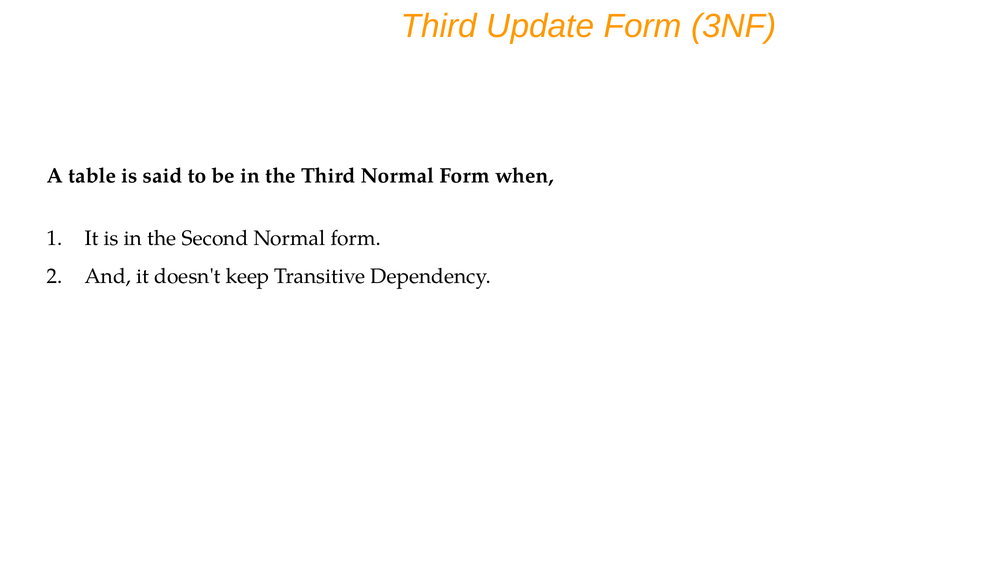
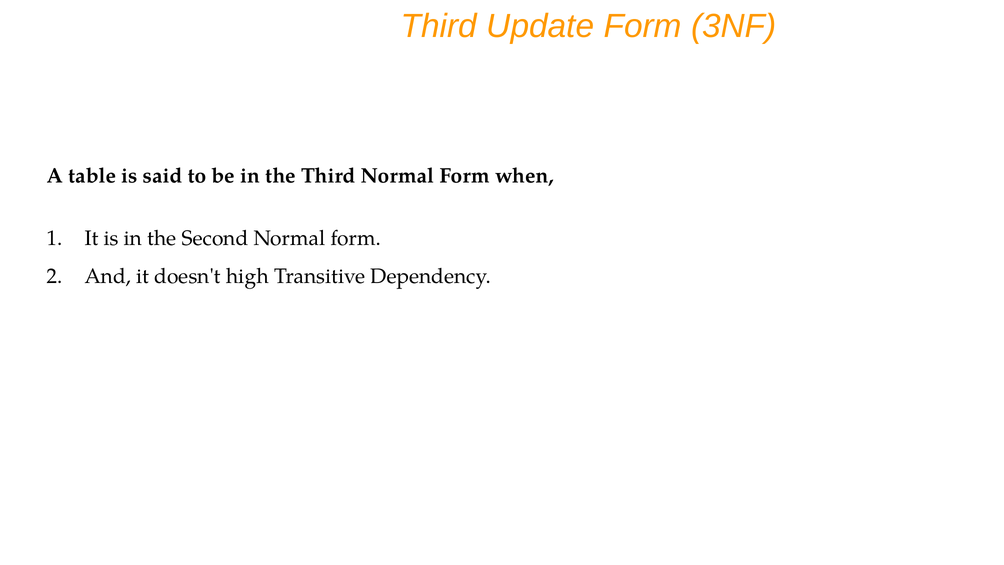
keep: keep -> high
